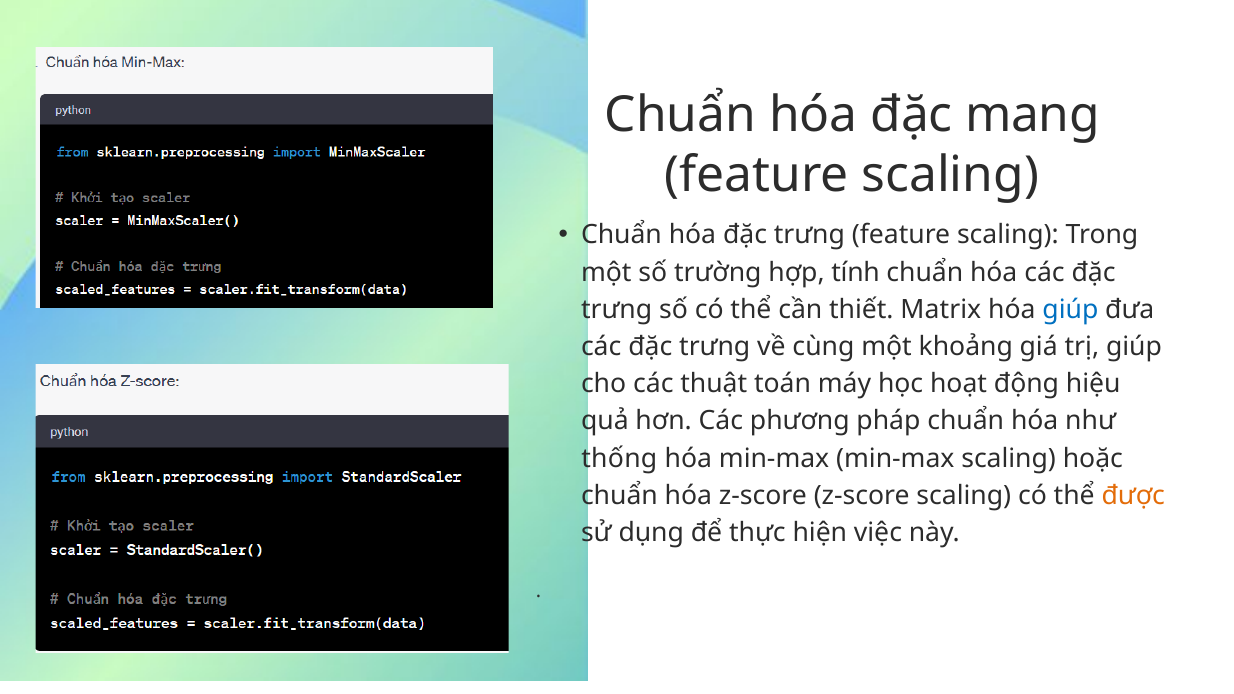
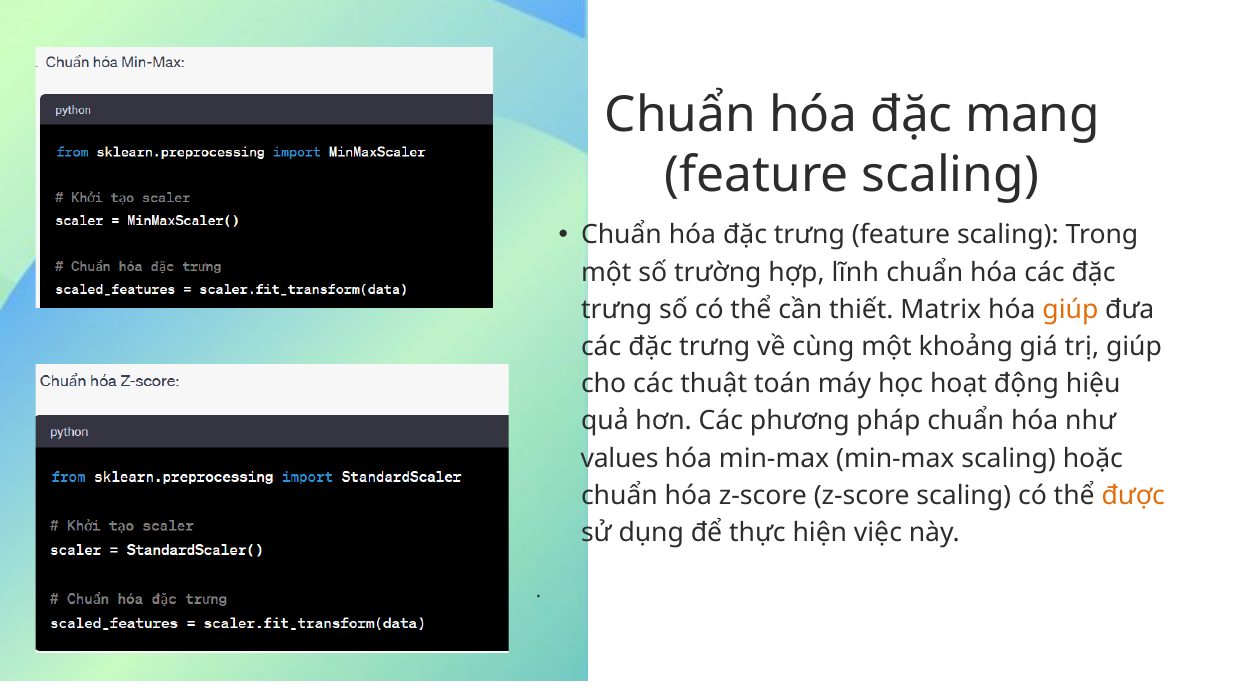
tính: tính -> lĩnh
giúp at (1070, 310) colour: blue -> orange
thống: thống -> values
